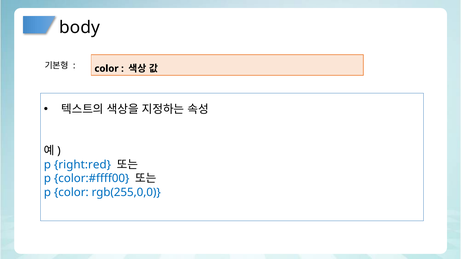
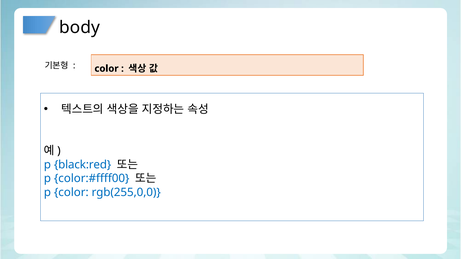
right:red: right:red -> black:red
